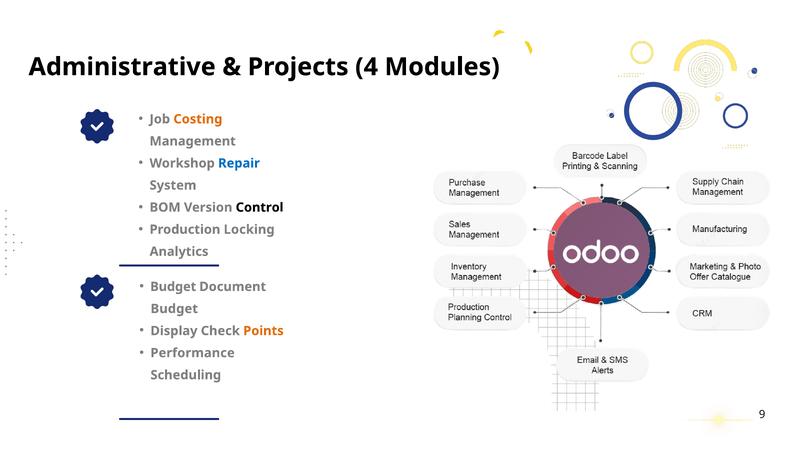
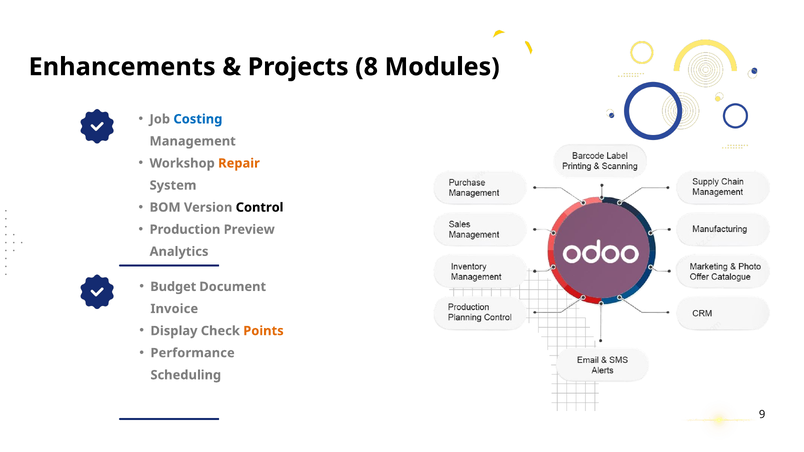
Administrative: Administrative -> Enhancements
4: 4 -> 8
Costing colour: orange -> blue
Repair colour: blue -> orange
Locking: Locking -> Preview
Budget at (174, 309): Budget -> Invoice
